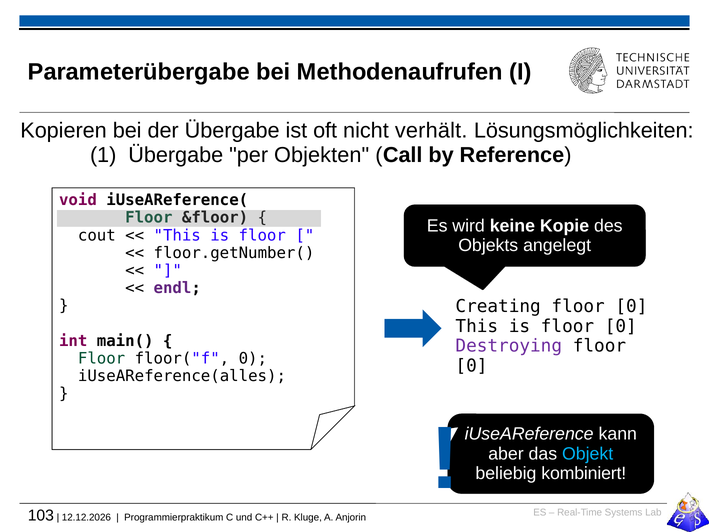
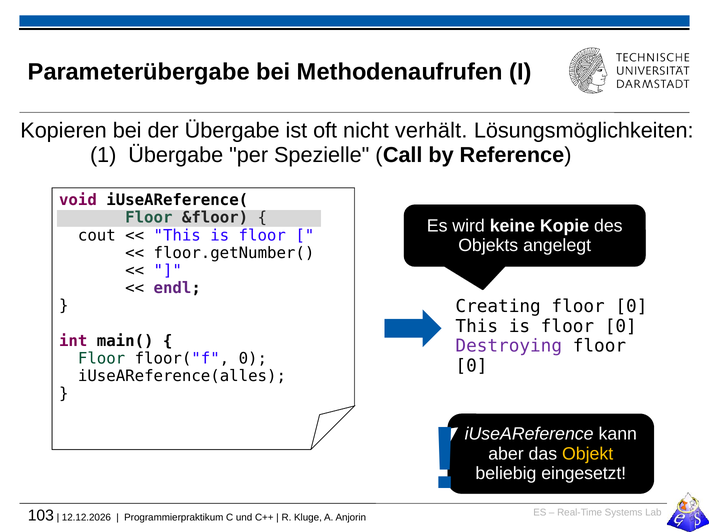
Objekten: Objekten -> Spezielle
Objekt colour: light blue -> yellow
kombiniert: kombiniert -> eingesetzt
